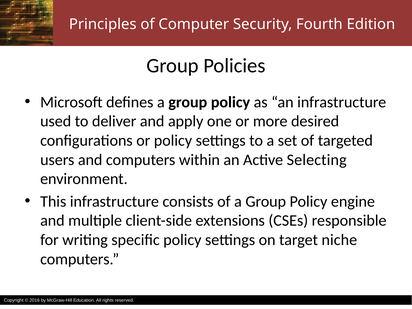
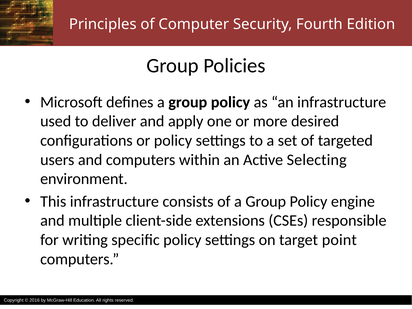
niche: niche -> point
